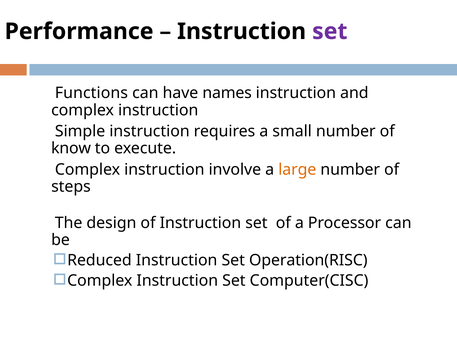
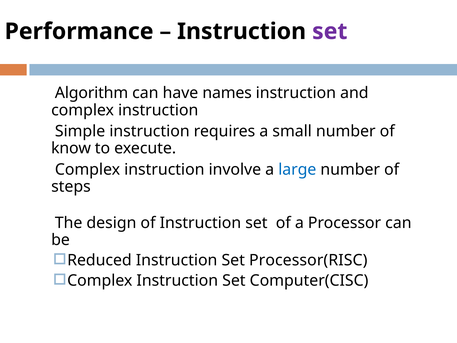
Functions: Functions -> Algorithm
large colour: orange -> blue
Operation(RISC: Operation(RISC -> Processor(RISC
